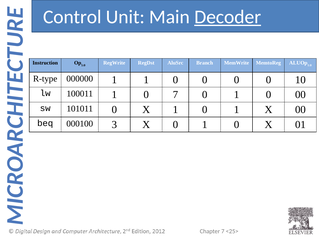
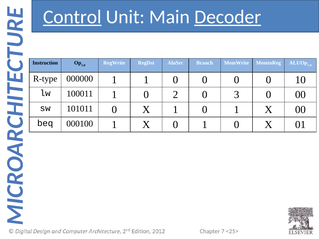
Control underline: none -> present
0 7: 7 -> 2
1 at (237, 95): 1 -> 3
000100 3: 3 -> 1
